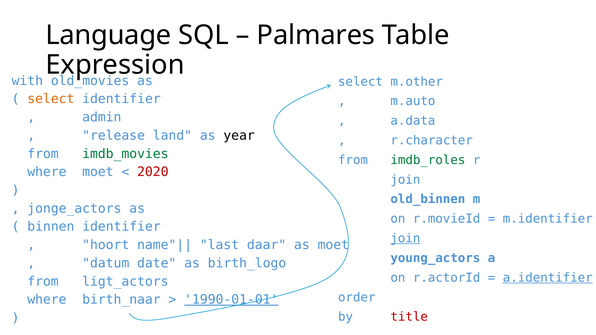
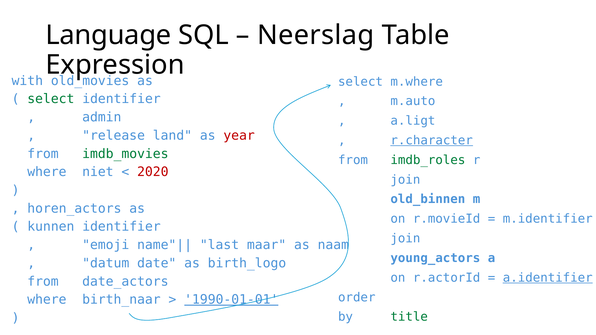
Palmares: Palmares -> Neerslag
m.other: m.other -> m.where
select at (51, 99) colour: orange -> green
a.data: a.data -> a.ligt
year colour: black -> red
r.character underline: none -> present
where moet: moet -> niet
jonge_actors: jonge_actors -> horen_actors
binnen: binnen -> kunnen
join at (405, 239) underline: present -> none
hoort: hoort -> emoji
daar: daar -> maar
as moet: moet -> naam
ligt_actors: ligt_actors -> date_actors
title colour: red -> green
